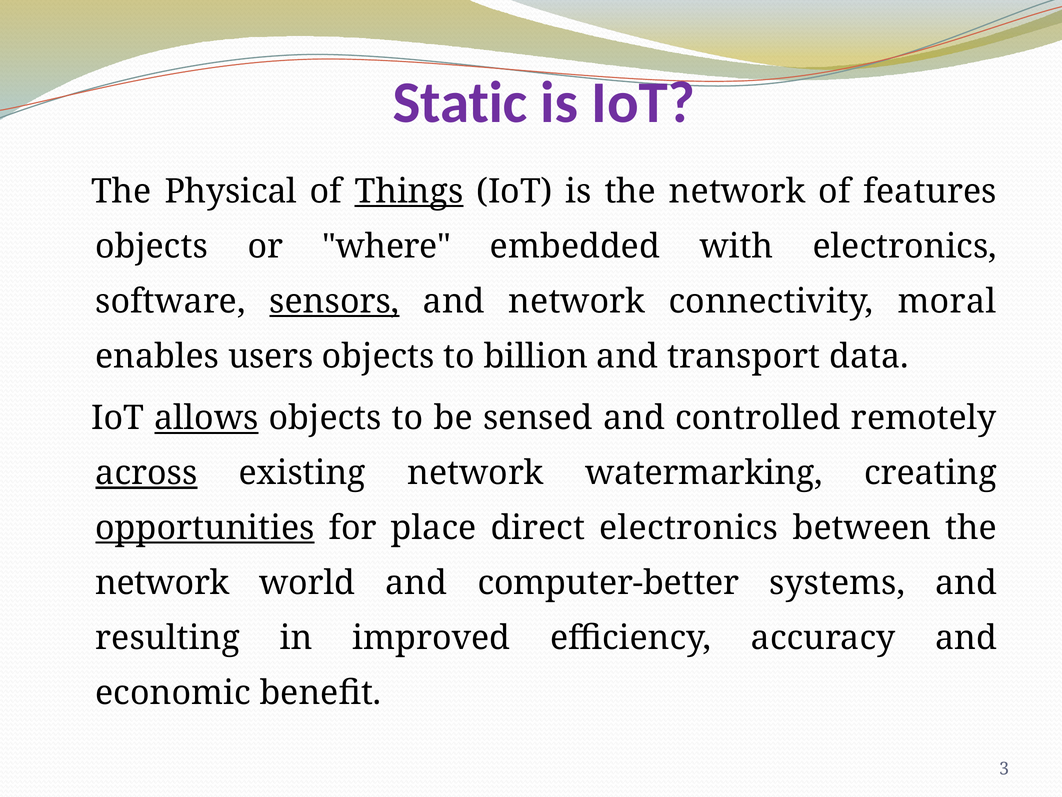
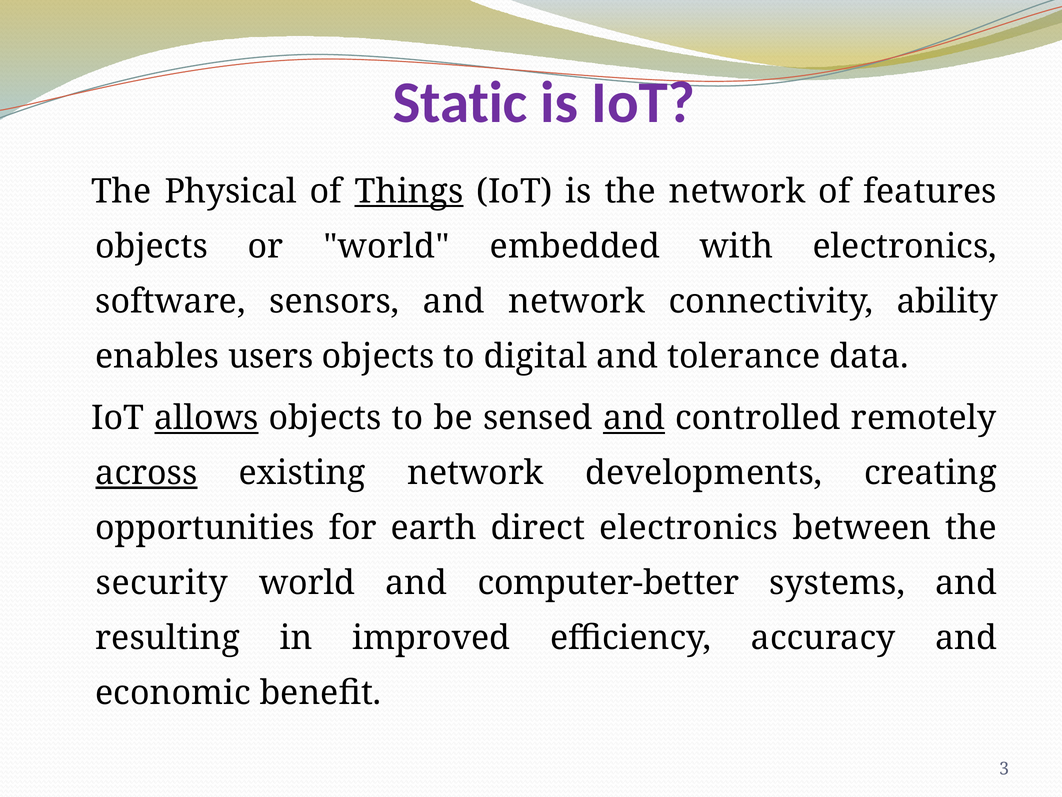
or where: where -> world
sensors underline: present -> none
moral: moral -> ability
billion: billion -> digital
transport: transport -> tolerance
and at (634, 418) underline: none -> present
watermarking: watermarking -> developments
opportunities underline: present -> none
place: place -> earth
network at (162, 583): network -> security
